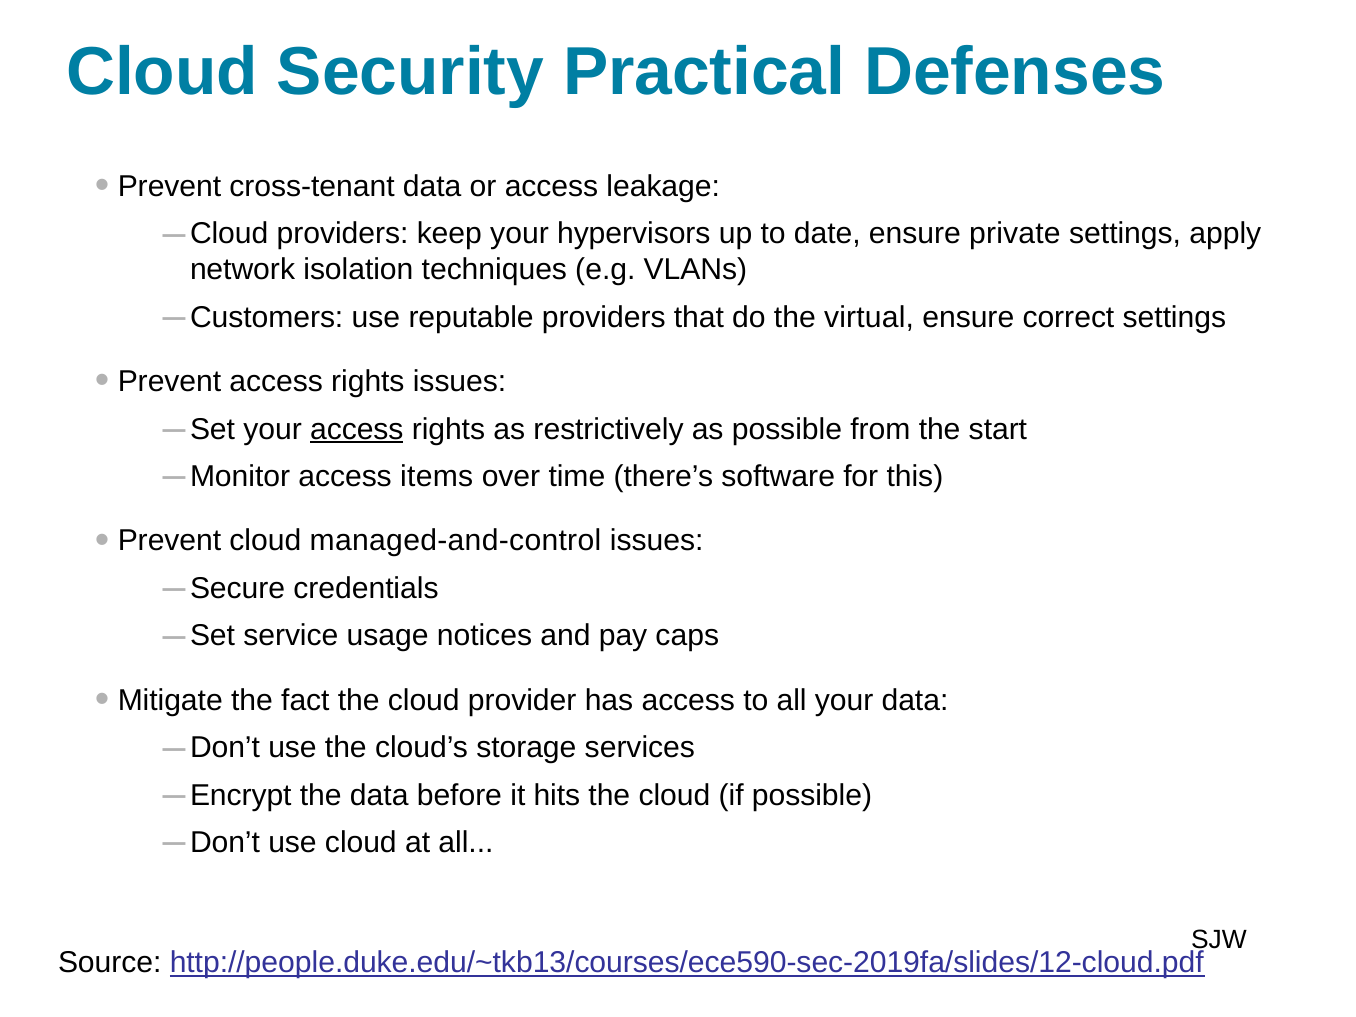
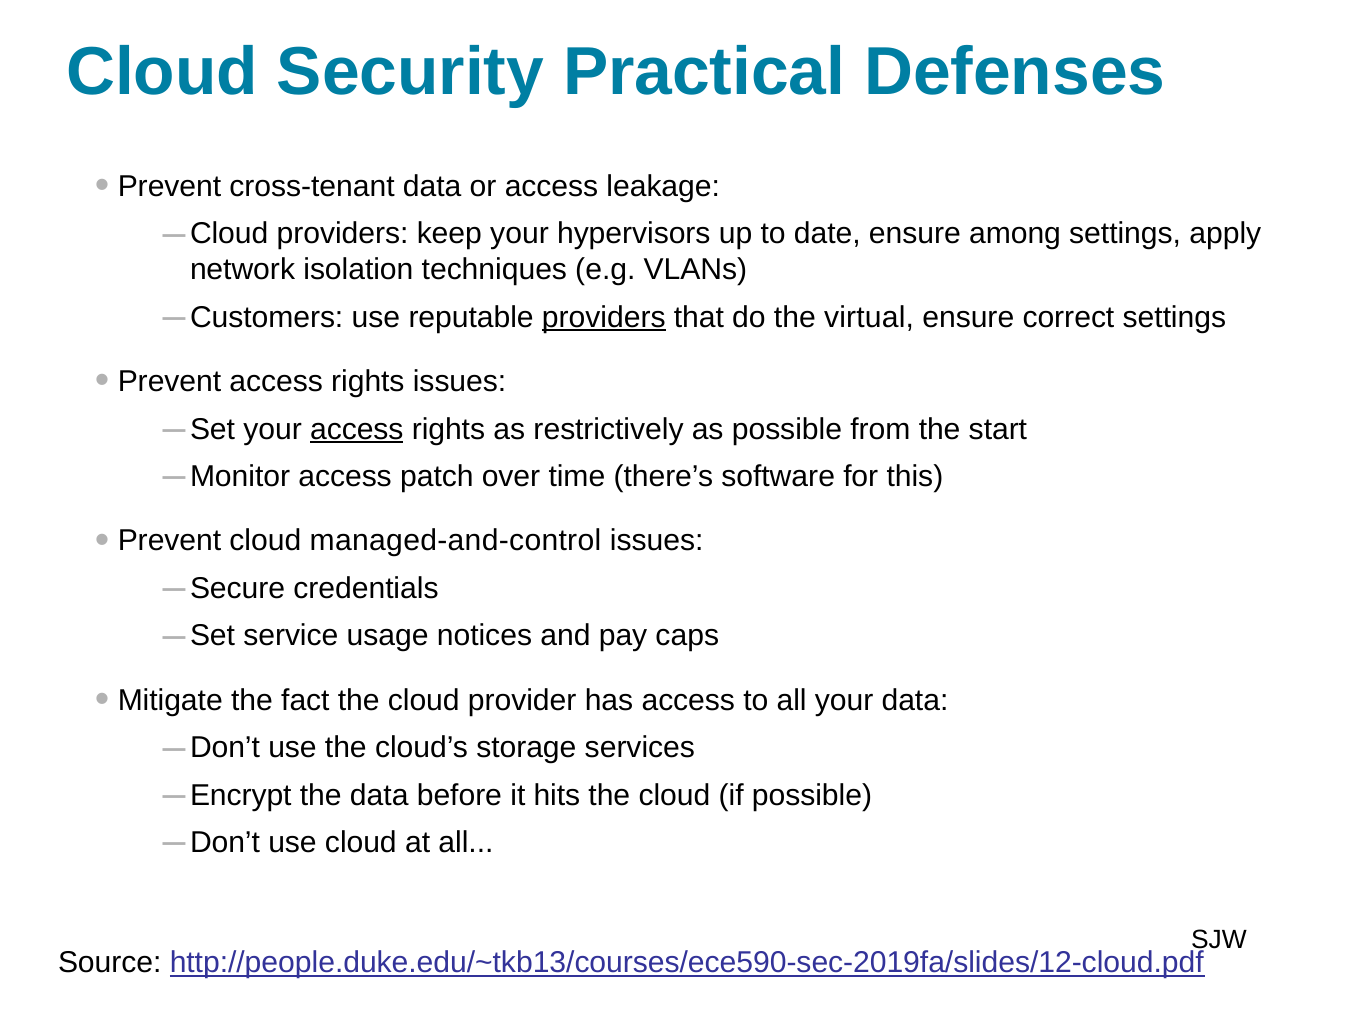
private: private -> among
providers at (604, 317) underline: none -> present
items: items -> patch
